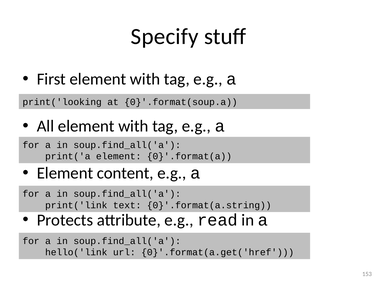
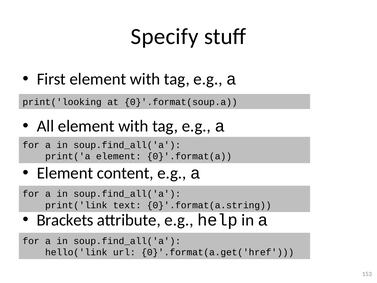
Protects: Protects -> Brackets
read: read -> help
